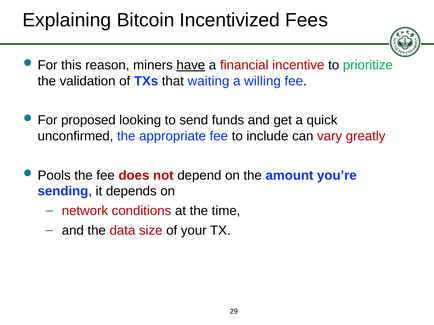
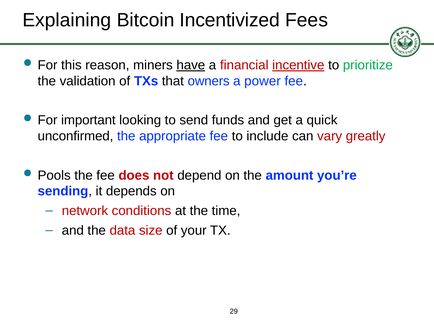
incentive underline: none -> present
waiting: waiting -> owners
willing: willing -> power
proposed: proposed -> important
